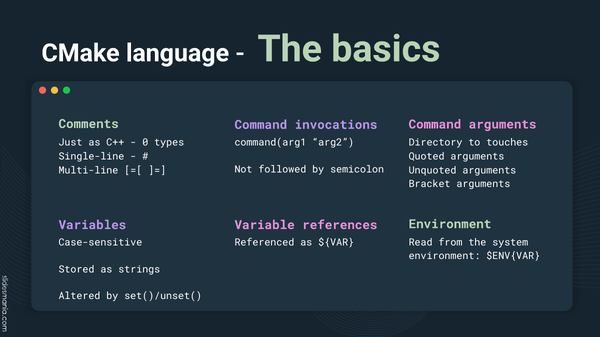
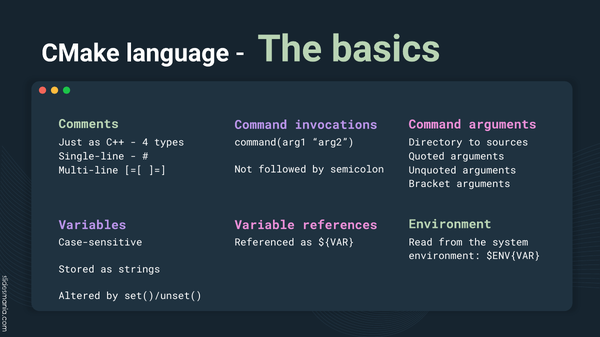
0: 0 -> 4
touches: touches -> sources
